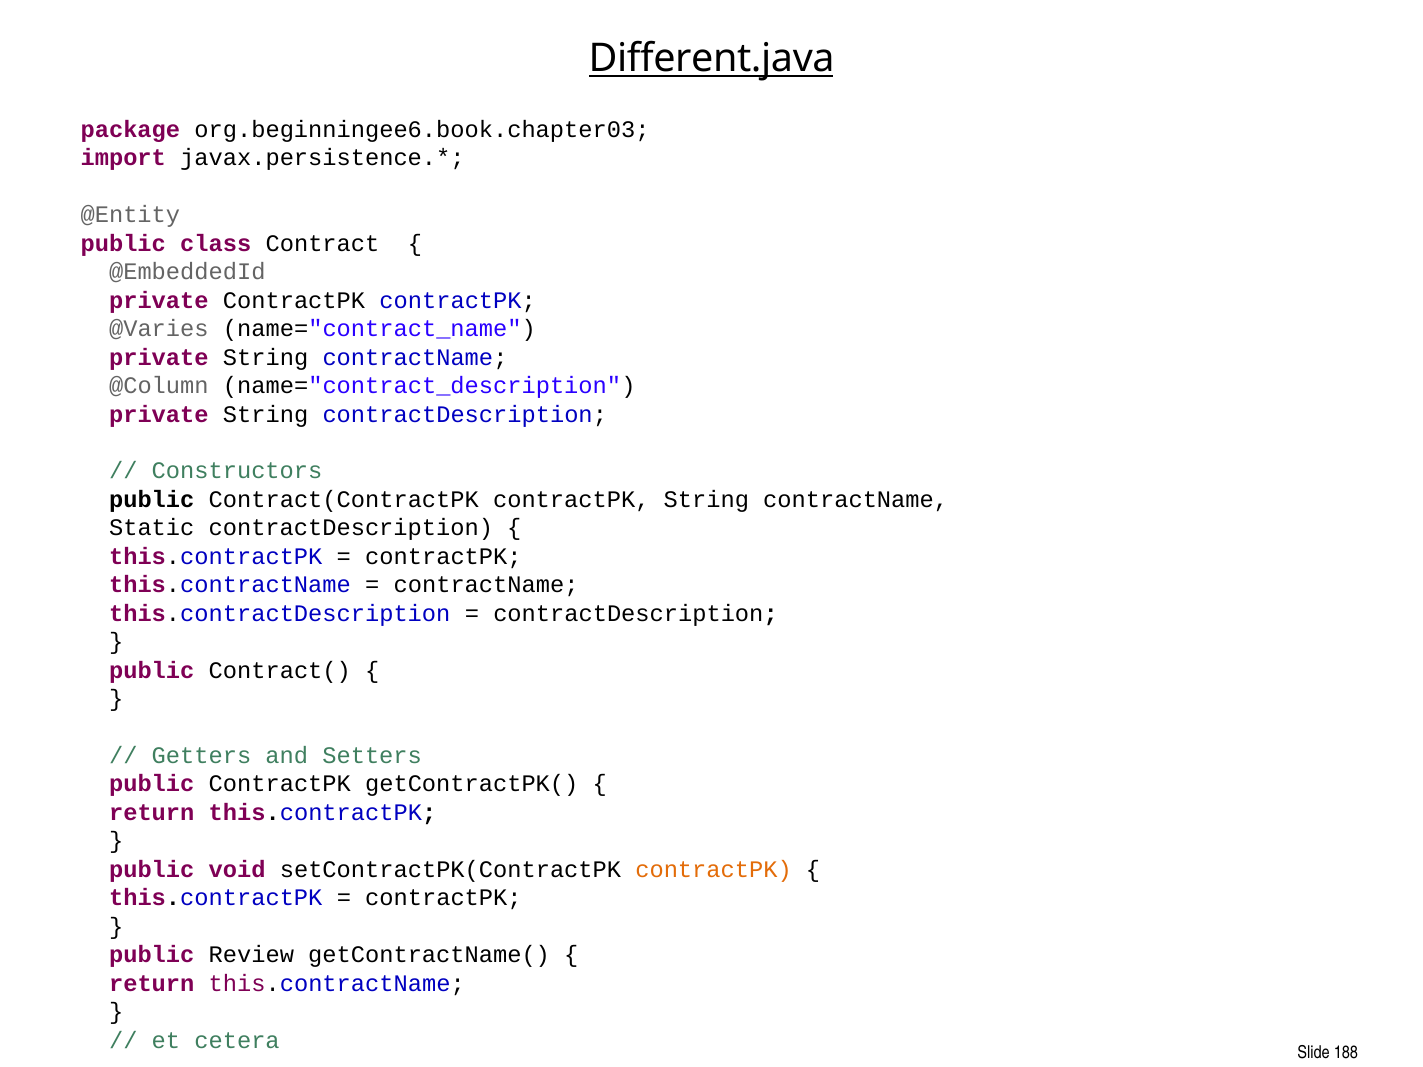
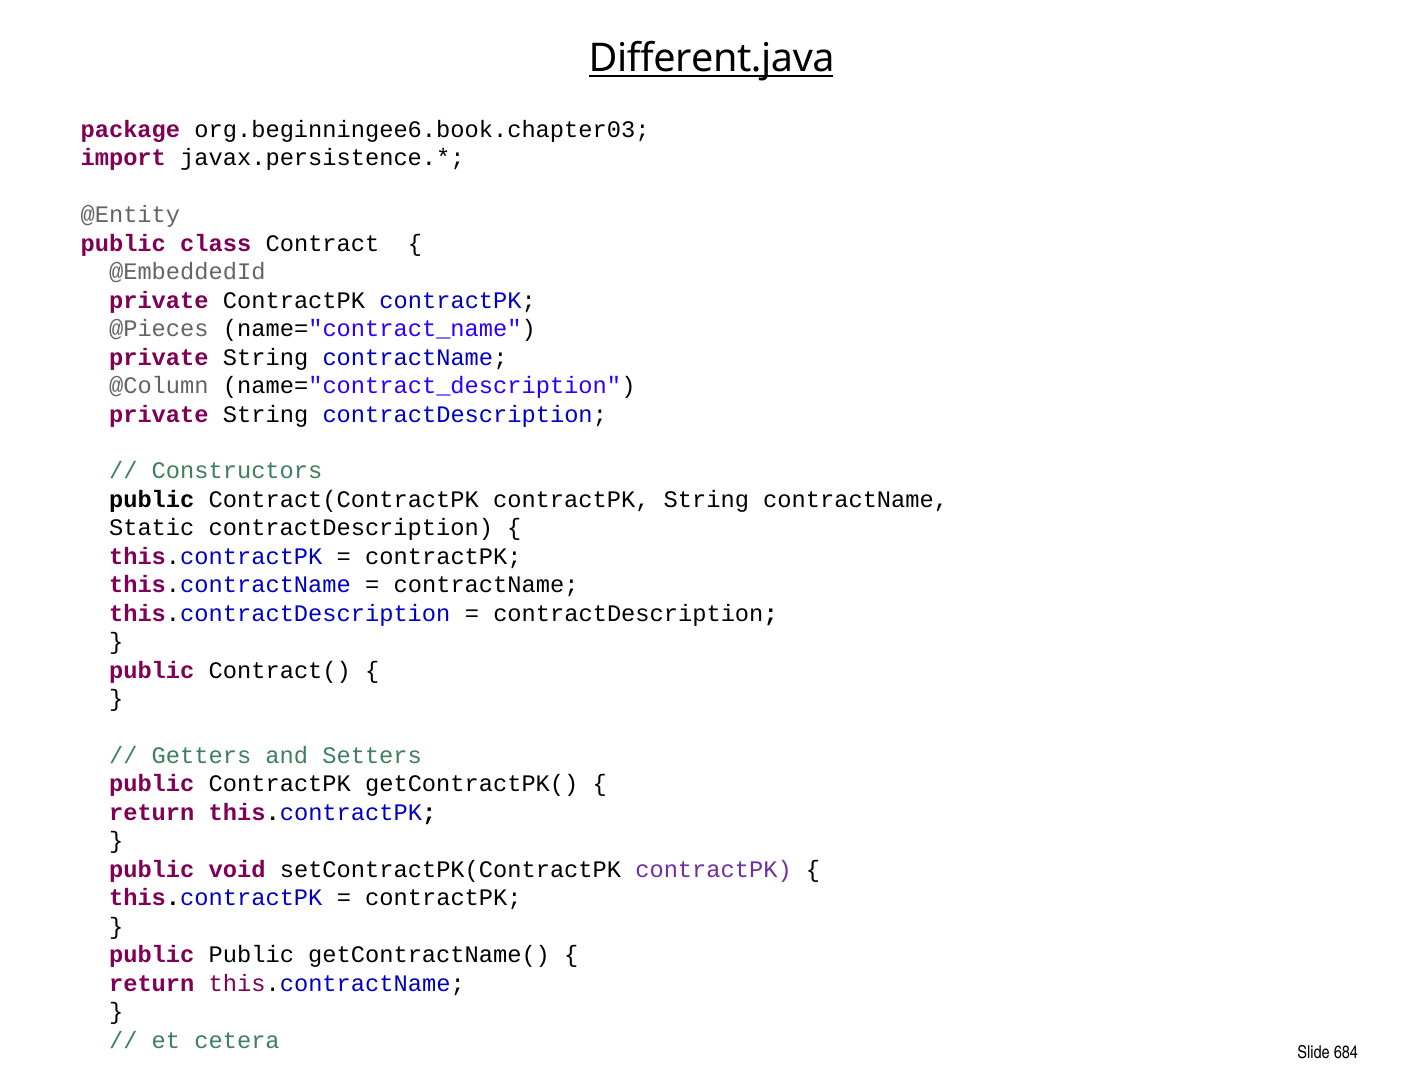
@Varies: @Varies -> @Pieces
contractPK at (714, 870) colour: orange -> purple
public Review: Review -> Public
188: 188 -> 684
